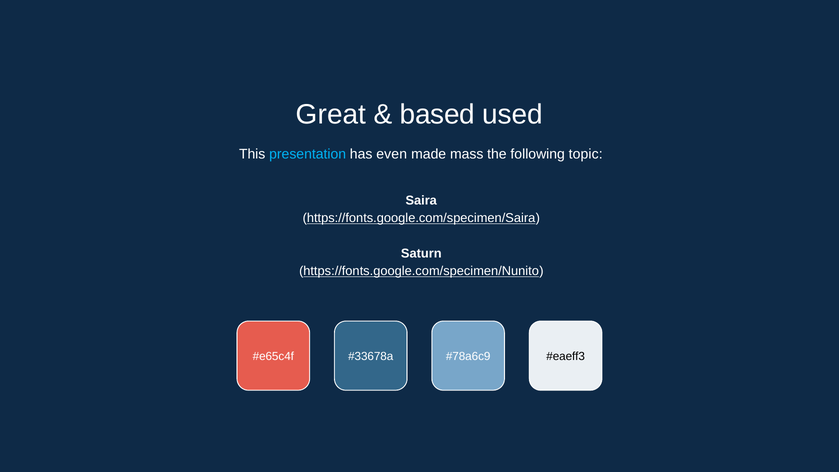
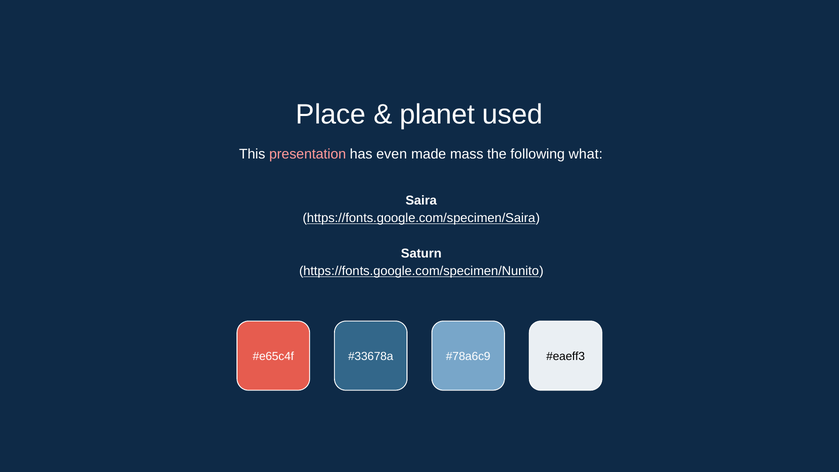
Great: Great -> Place
based: based -> planet
presentation colour: light blue -> pink
topic: topic -> what
